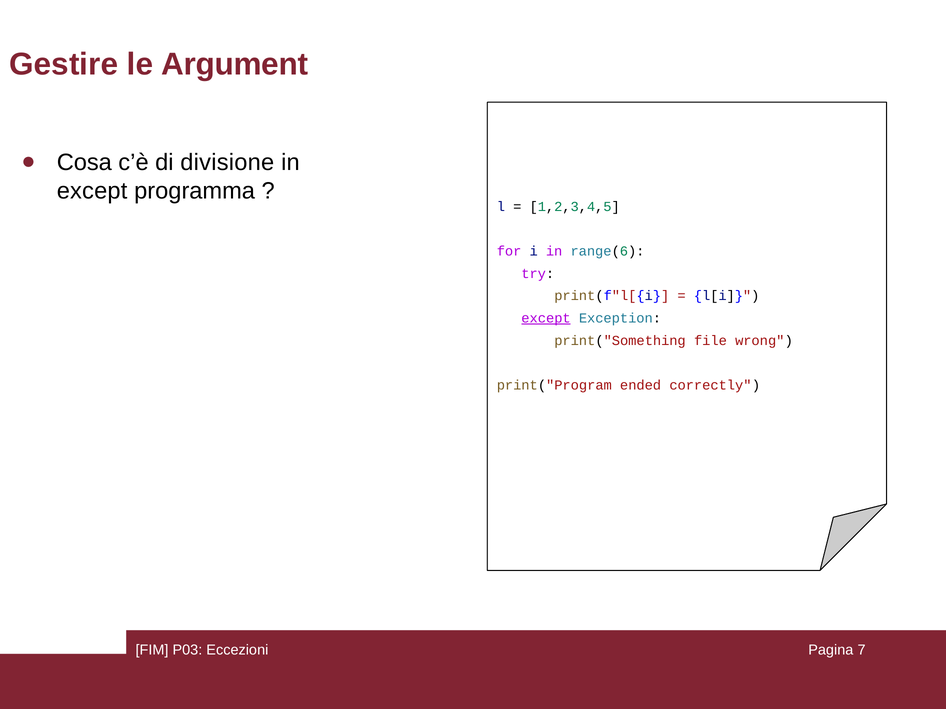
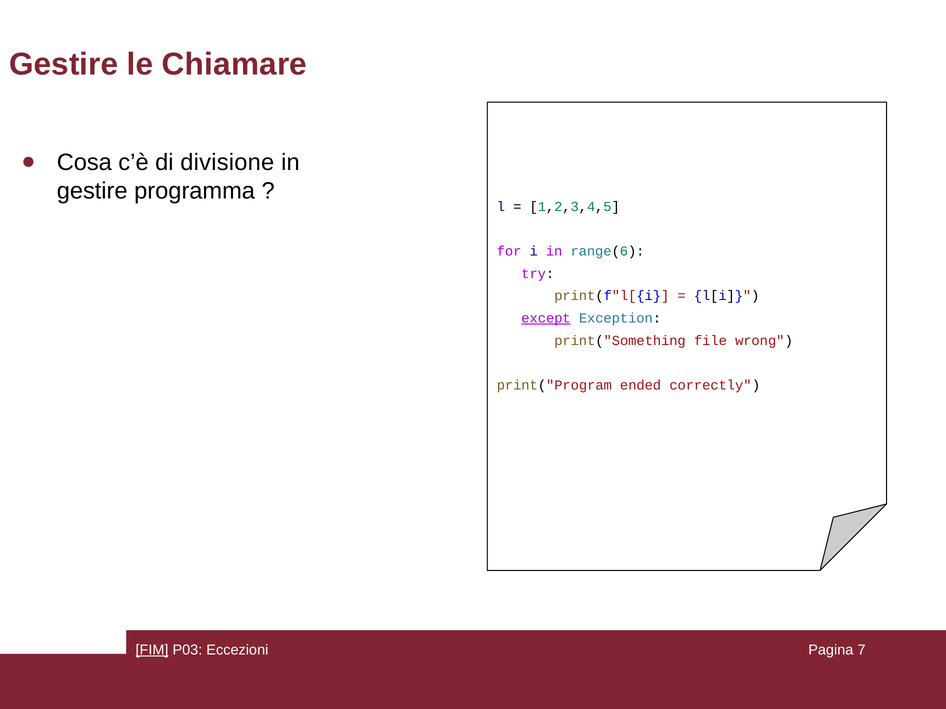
Argument: Argument -> Chiamare
except at (92, 191): except -> gestire
FIM underline: none -> present
